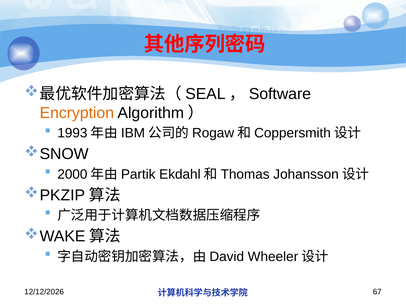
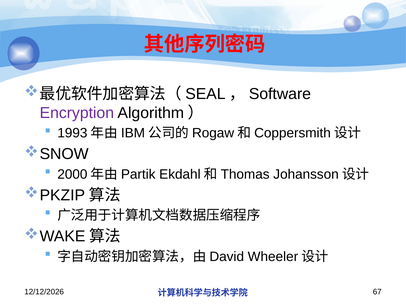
Encryption colour: orange -> purple
